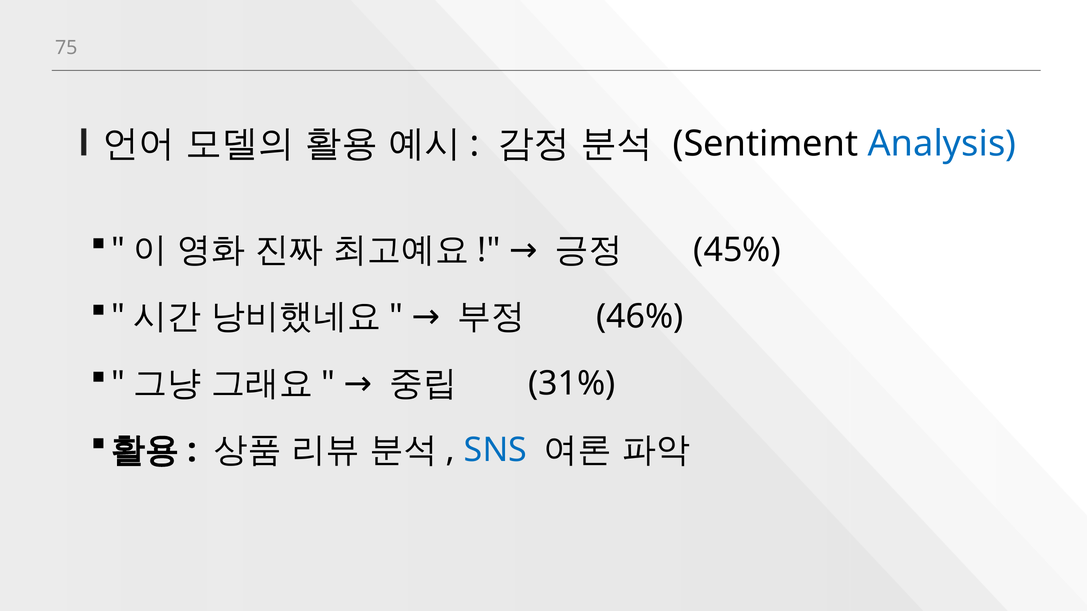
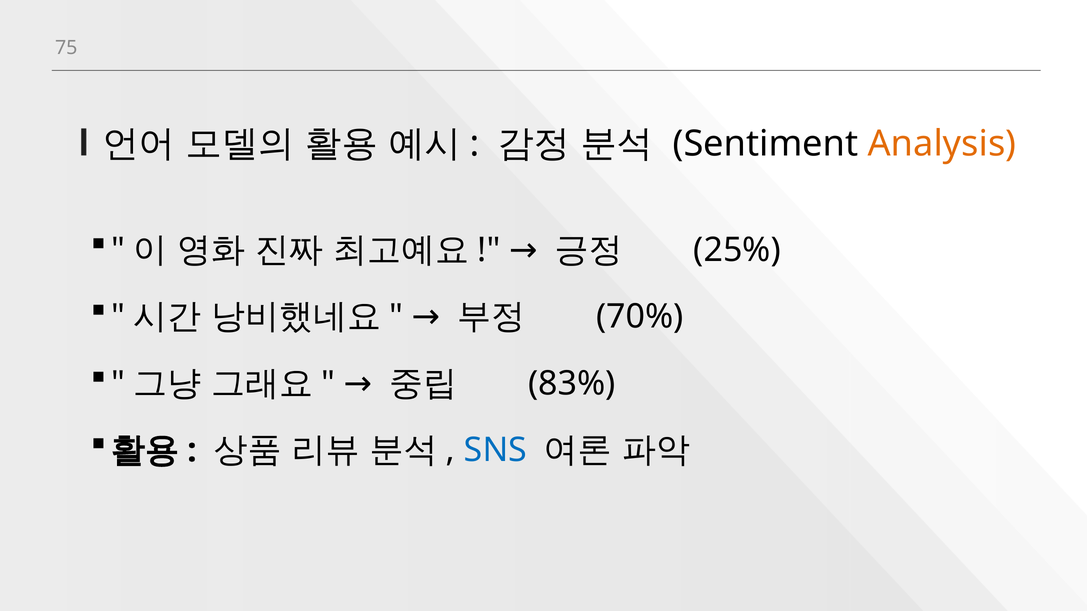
Analysis colour: blue -> orange
45%: 45% -> 25%
46%: 46% -> 70%
31%: 31% -> 83%
